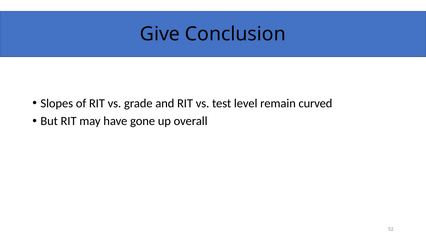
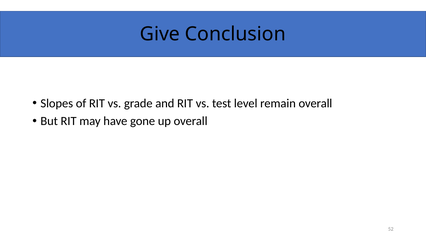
remain curved: curved -> overall
